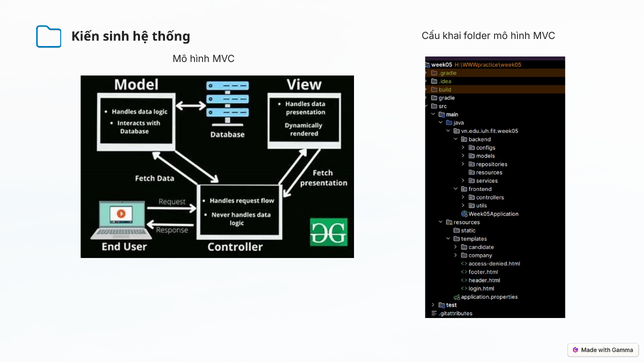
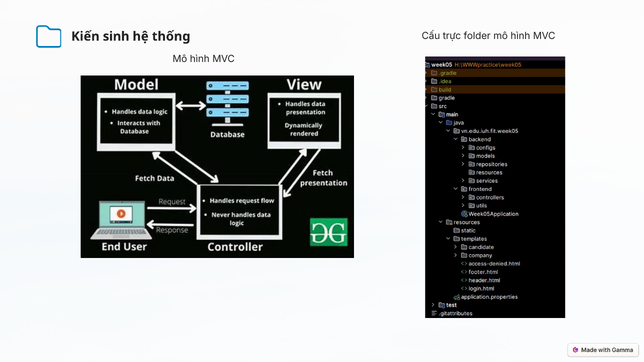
khai: khai -> trực
